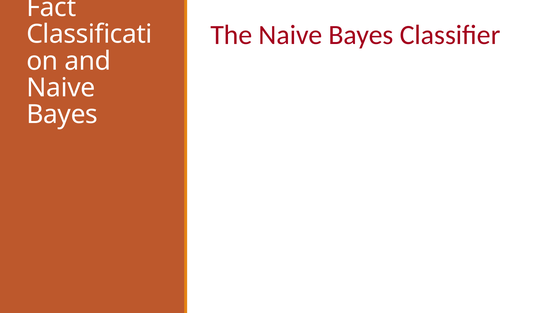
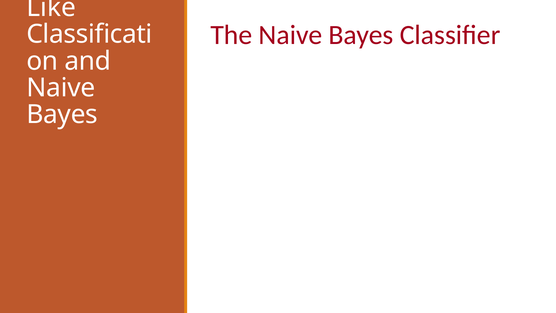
Fact: Fact -> Like
